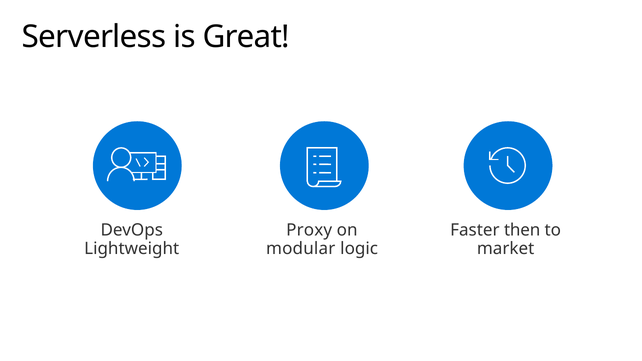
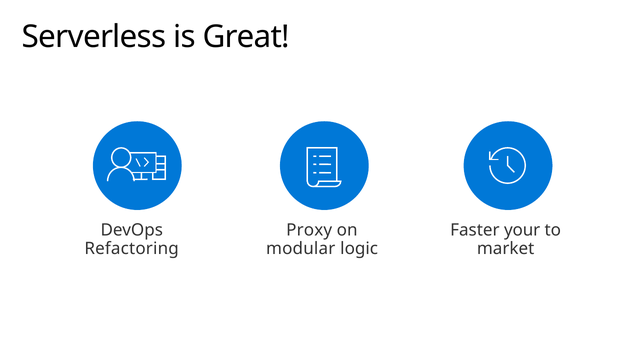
then: then -> your
Lightweight: Lightweight -> Refactoring
